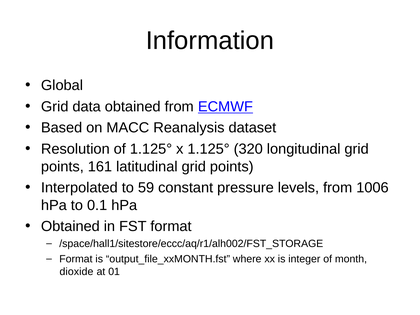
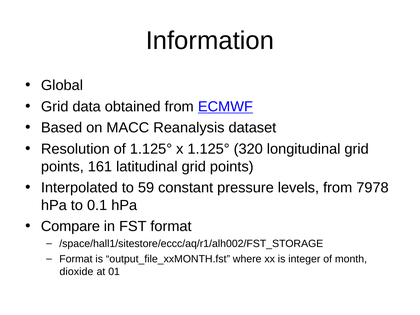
1006: 1006 -> 7978
Obtained at (70, 227): Obtained -> Compare
